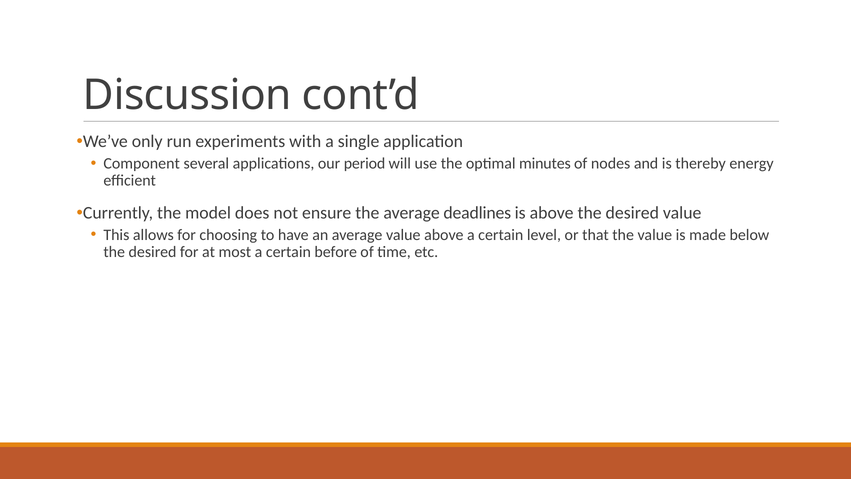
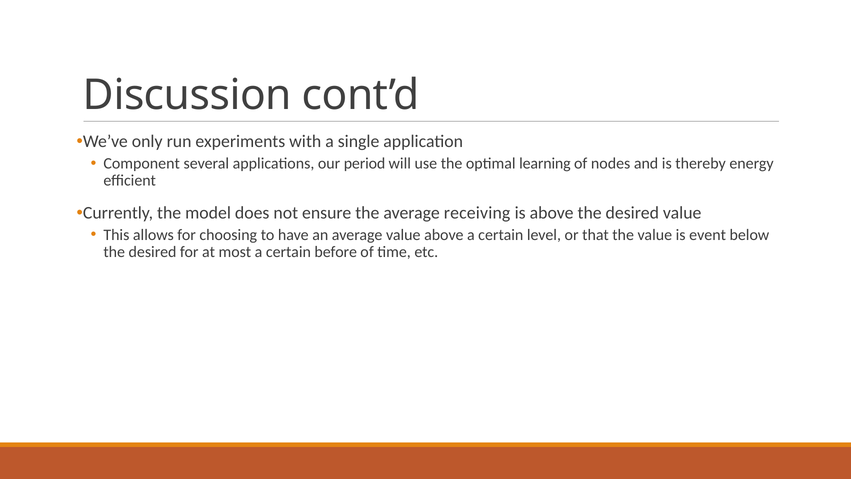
minutes: minutes -> learning
deadlines: deadlines -> receiving
made: made -> event
